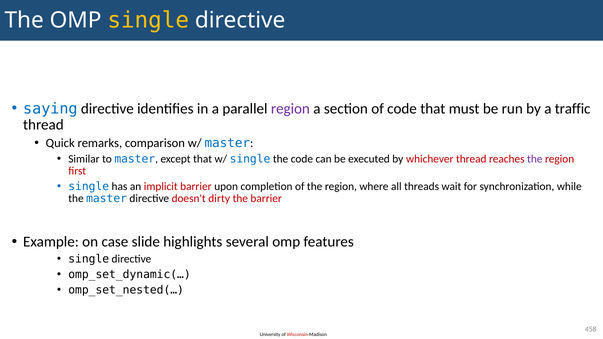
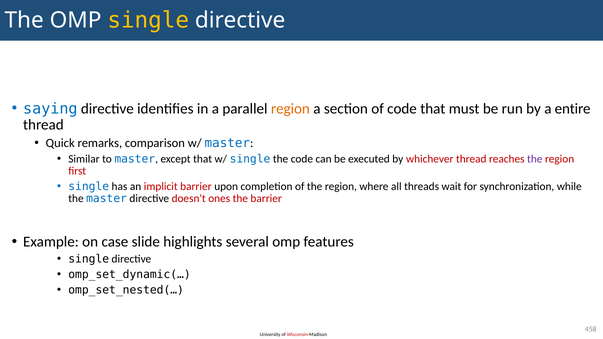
region at (290, 109) colour: purple -> orange
traffic: traffic -> entire
dirty: dirty -> ones
